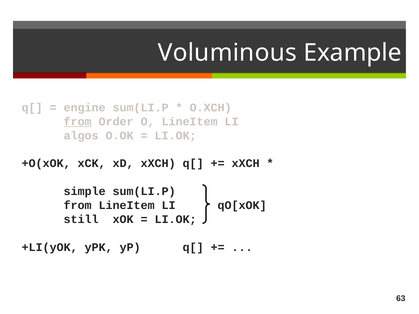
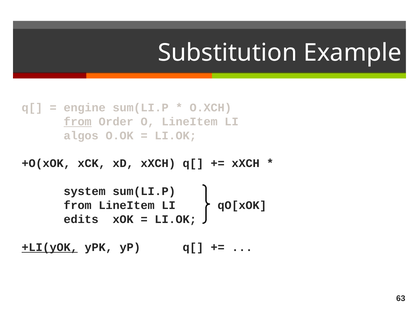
Voluminous: Voluminous -> Substitution
simple: simple -> system
still: still -> edits
+LI(yOK underline: none -> present
